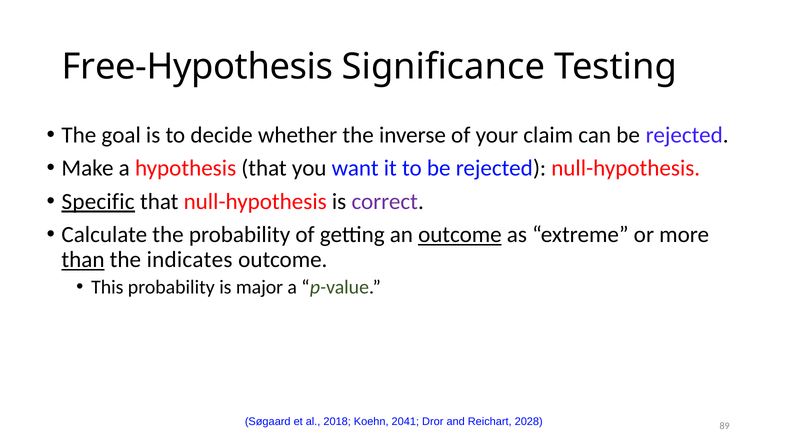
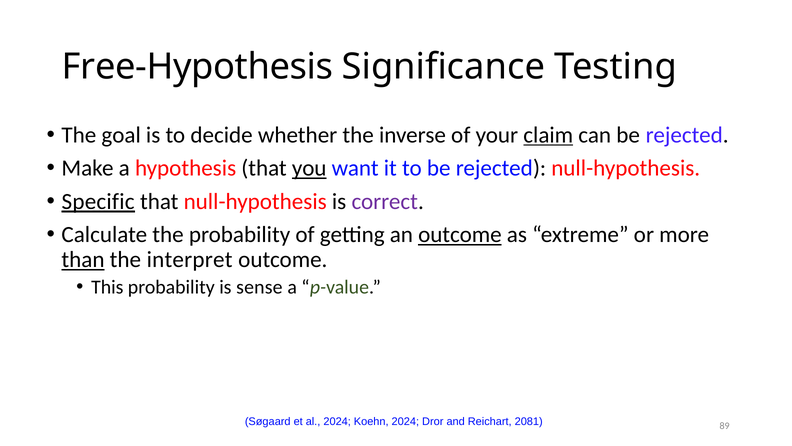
claim underline: none -> present
you underline: none -> present
indicates: indicates -> interpret
major: major -> sense
al 2018: 2018 -> 2024
Koehn 2041: 2041 -> 2024
2028: 2028 -> 2081
